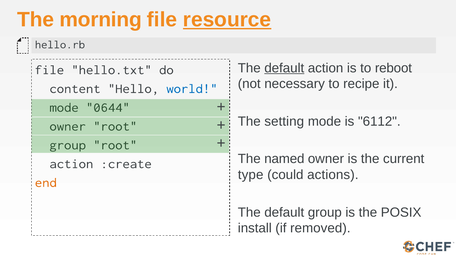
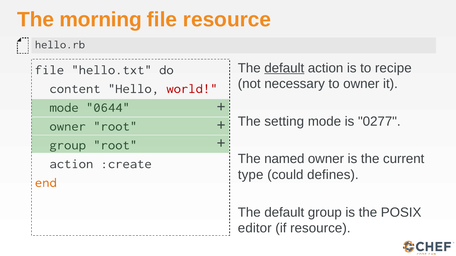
resource at (227, 20) underline: present -> none
reboot: reboot -> recipe
to recipe: recipe -> owner
world colour: blue -> red
6112: 6112 -> 0277
actions: actions -> defines
install: install -> editor
if removed: removed -> resource
